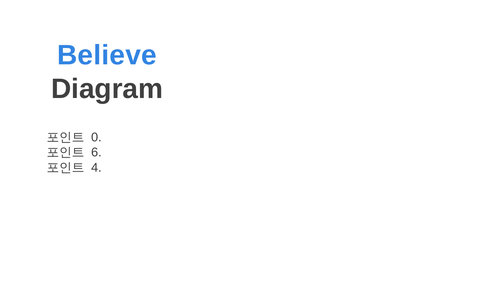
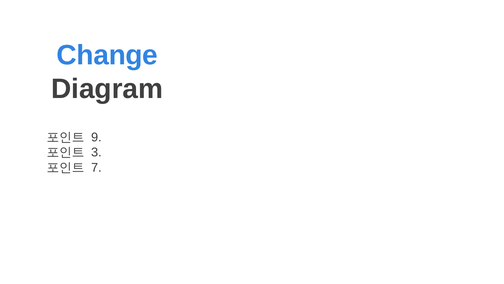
Believe: Believe -> Change
0: 0 -> 9
6: 6 -> 3
4: 4 -> 7
